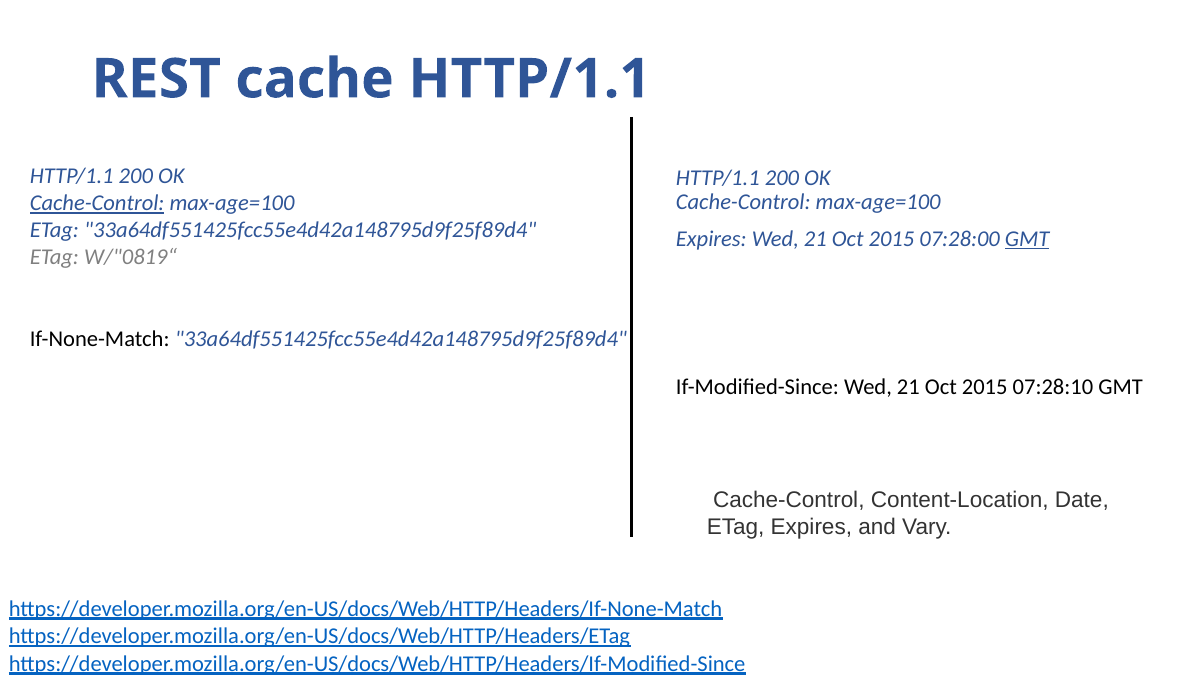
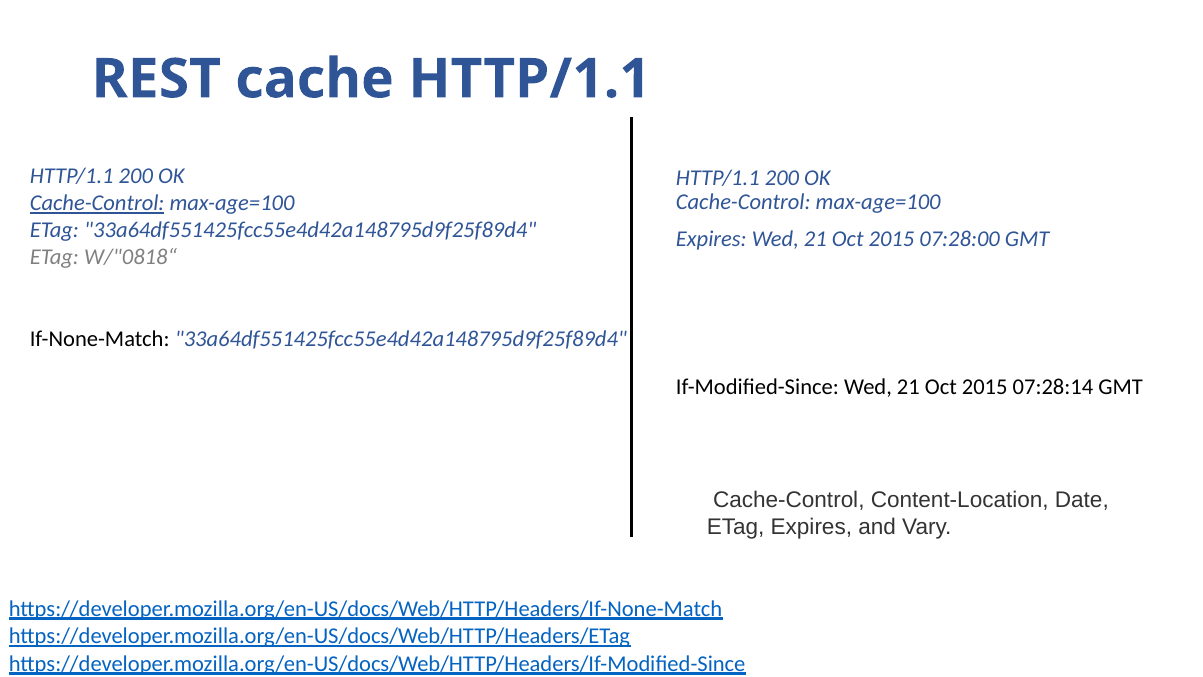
GMT at (1027, 239) underline: present -> none
W/"0819“: W/"0819“ -> W/"0818“
07:28:10: 07:28:10 -> 07:28:14
